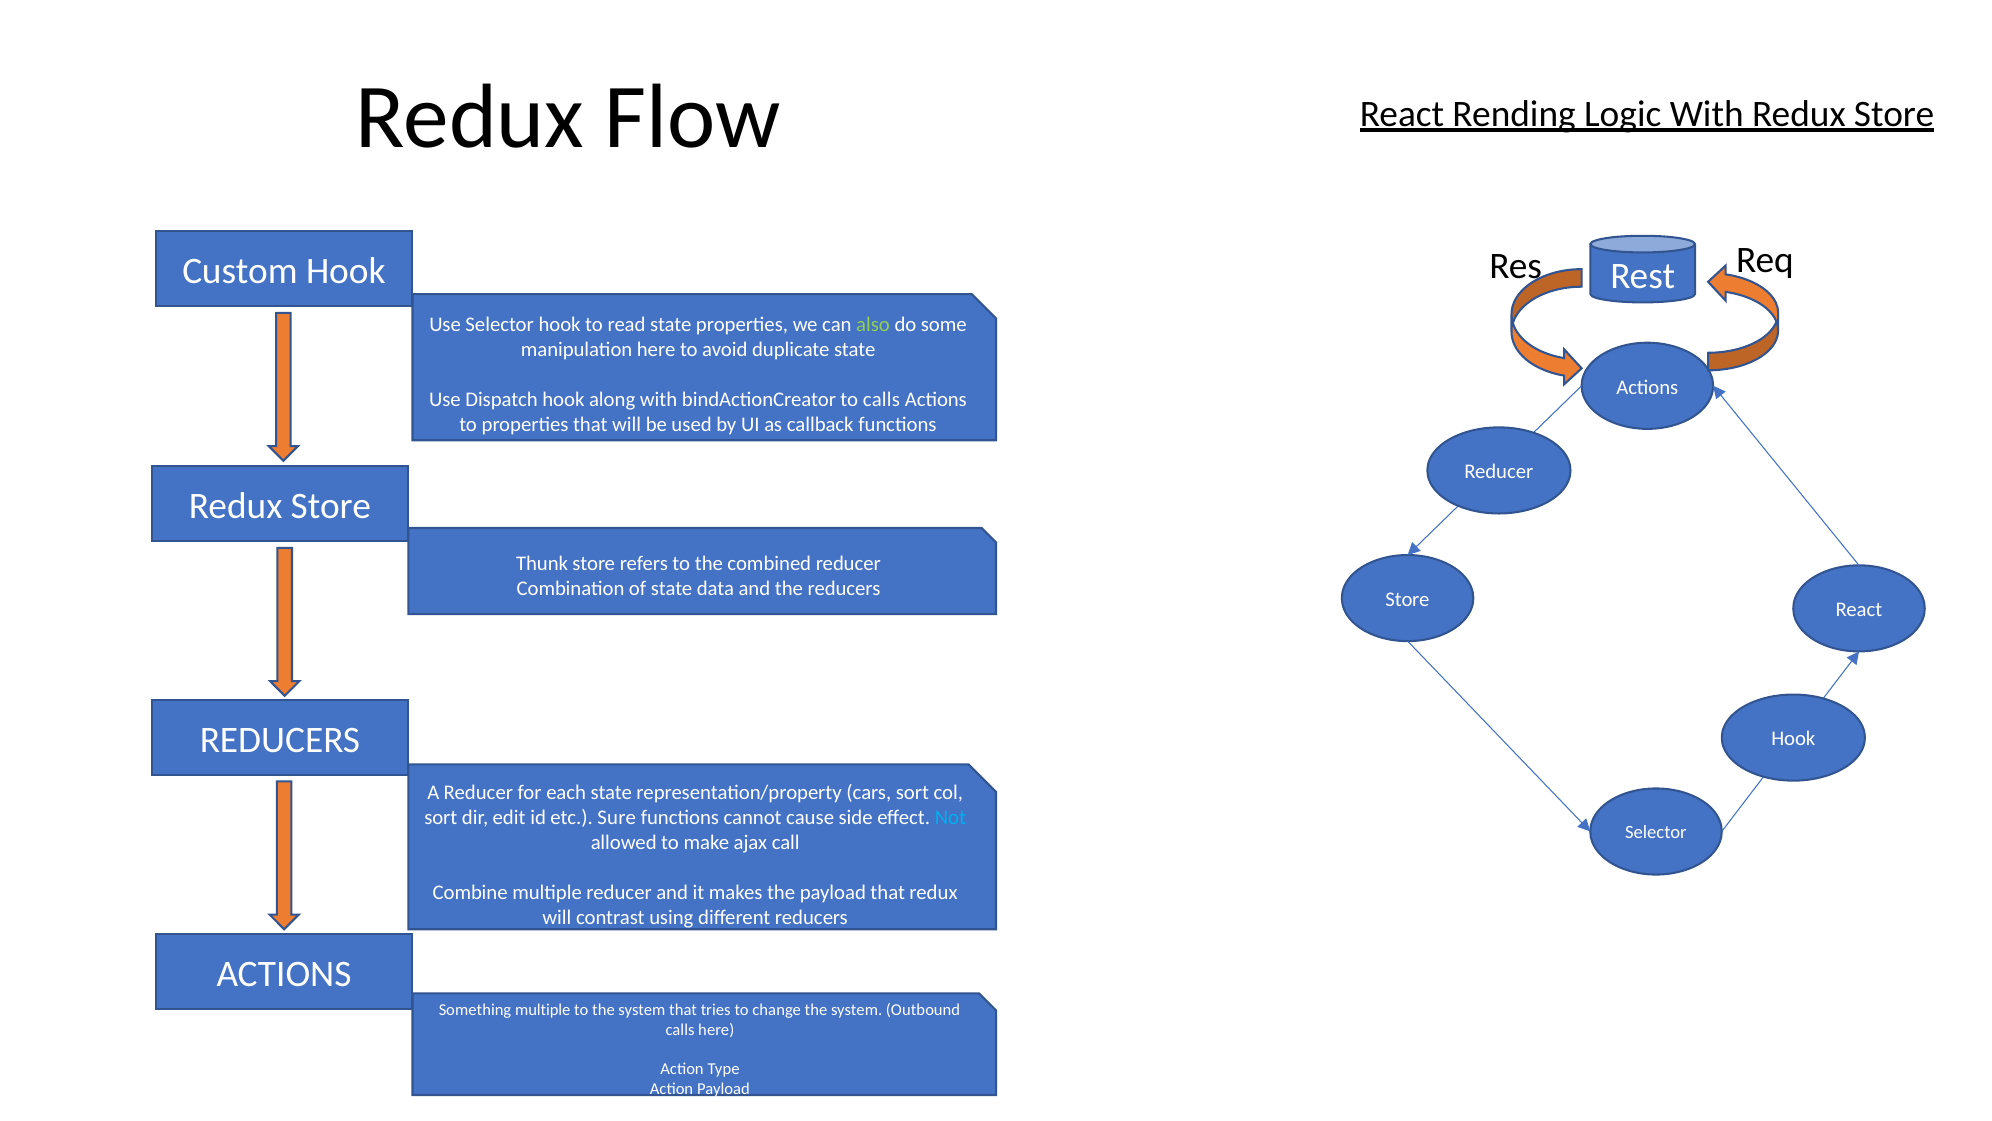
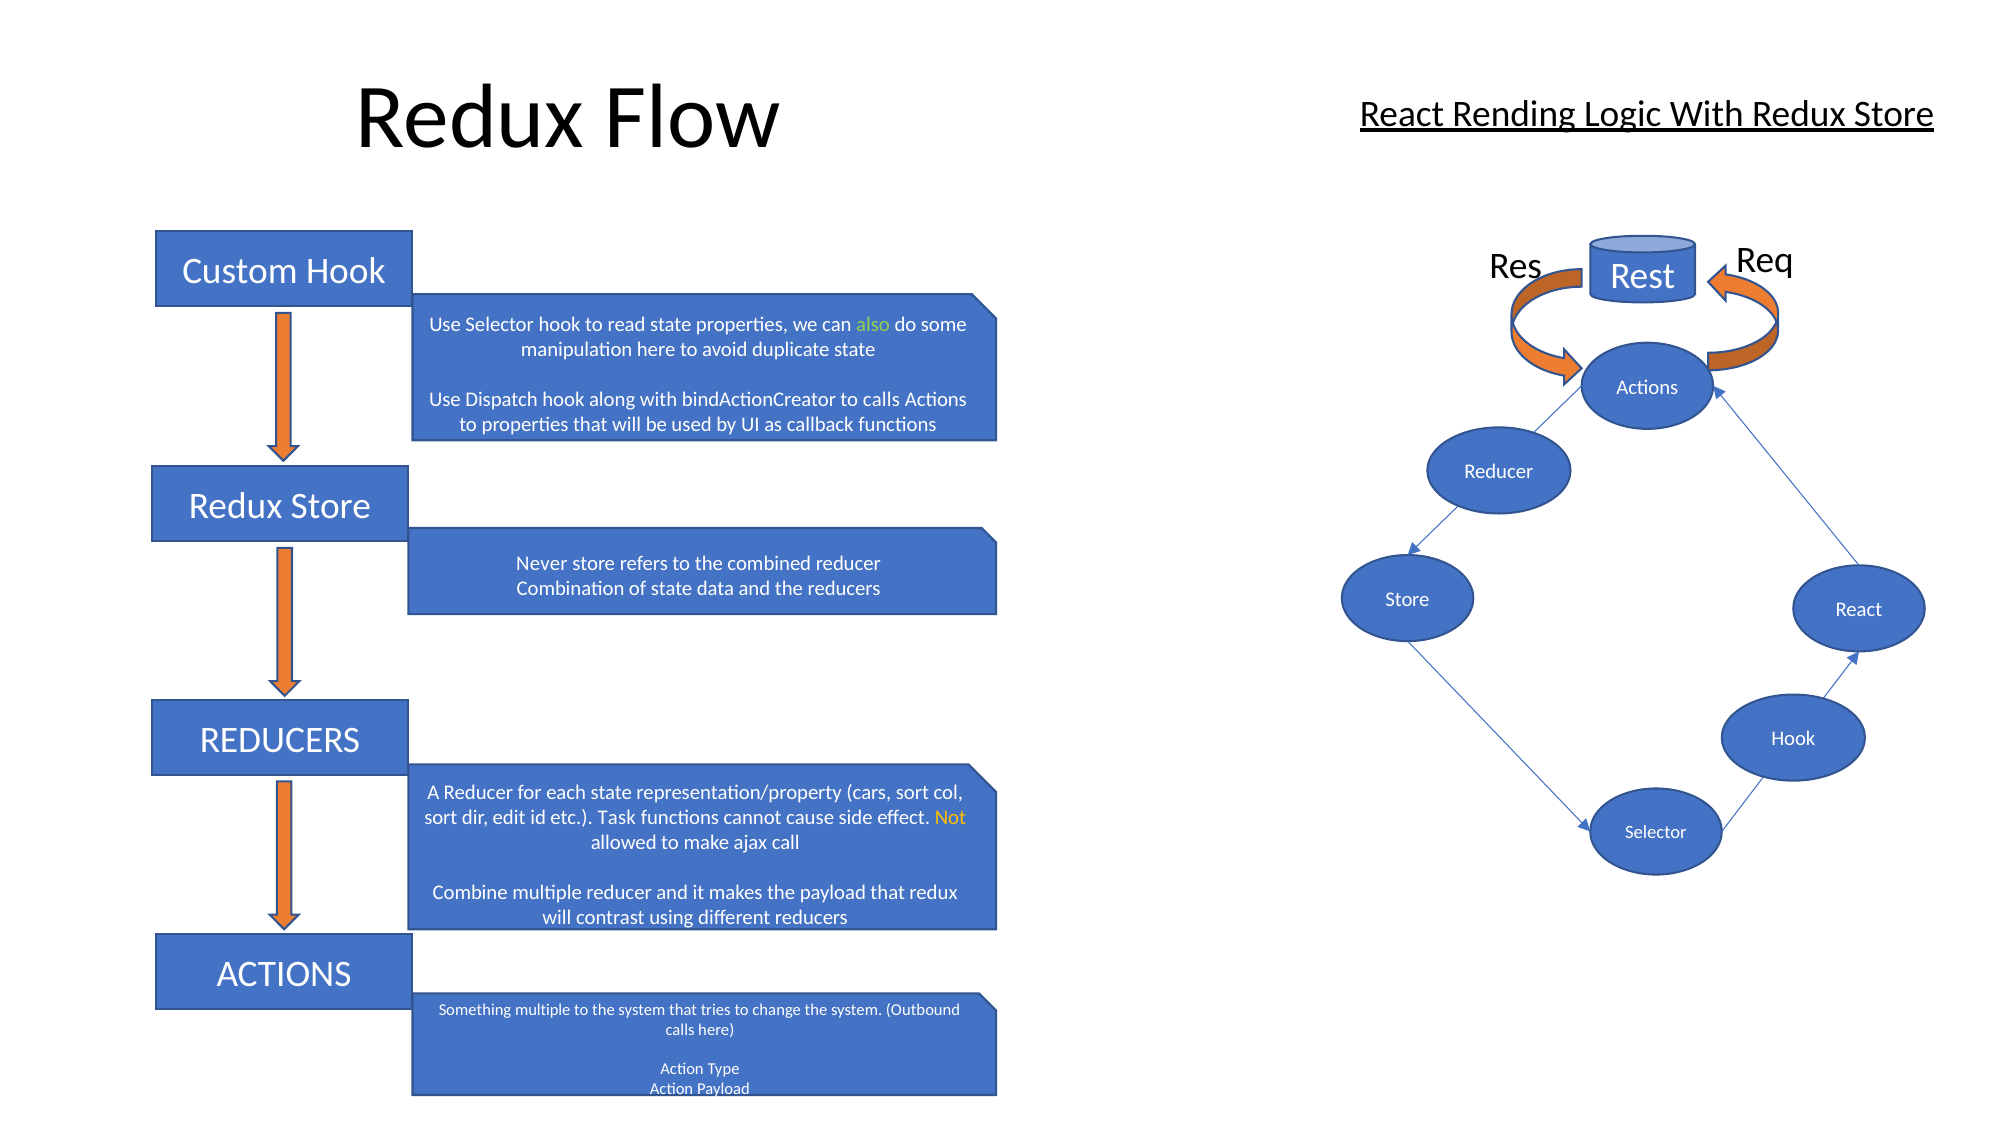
Thunk: Thunk -> Never
Sure: Sure -> Task
Not colour: light blue -> yellow
